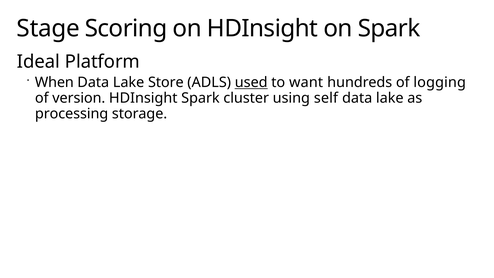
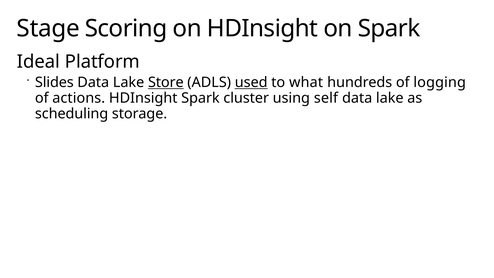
When: When -> Slides
Store underline: none -> present
want: want -> what
version: version -> actions
processing: processing -> scheduling
